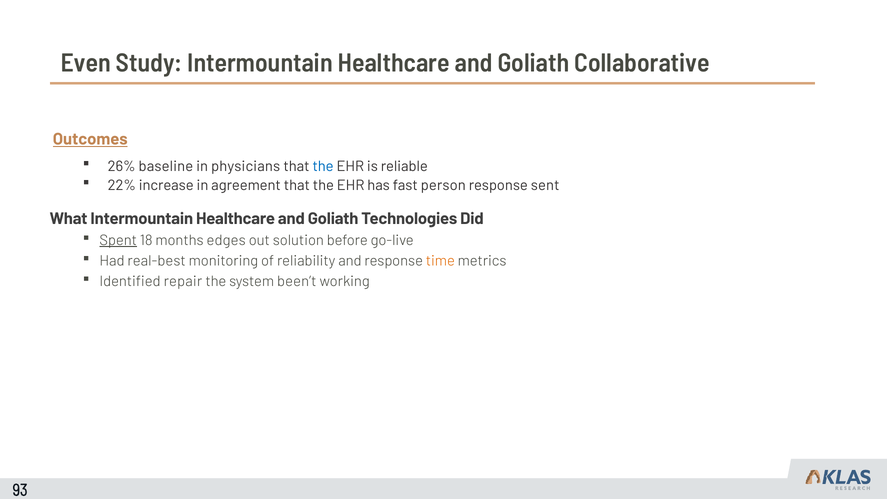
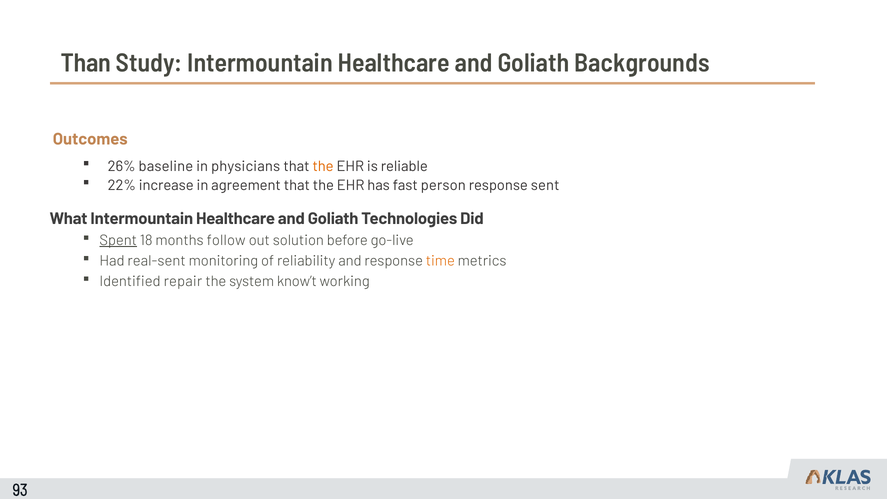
Even: Even -> Than
Collaborative: Collaborative -> Backgrounds
Outcomes underline: present -> none
the at (323, 166) colour: blue -> orange
edges: edges -> follow
real-best: real-best -> real-sent
been’t: been’t -> know’t
